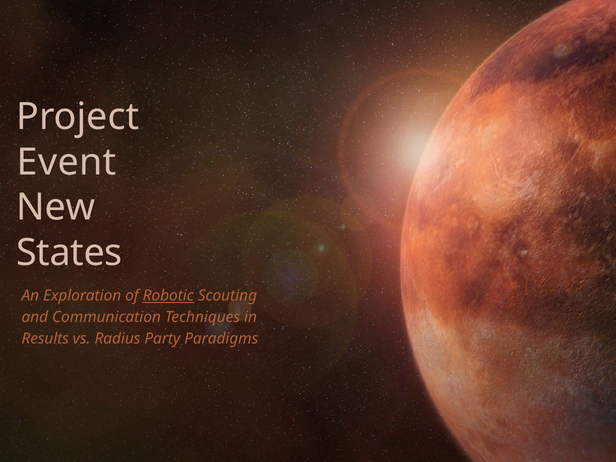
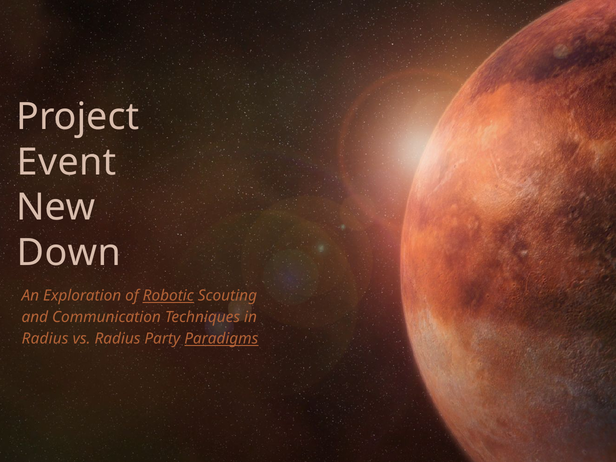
States: States -> Down
Results at (45, 339): Results -> Radius
Paradigms underline: none -> present
